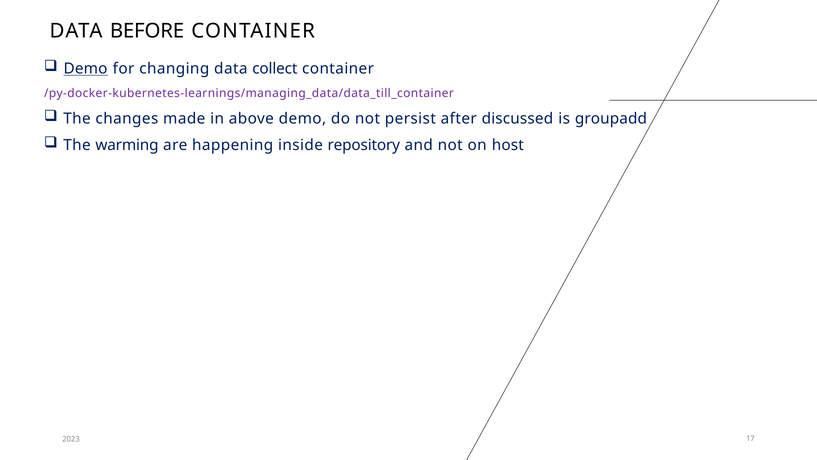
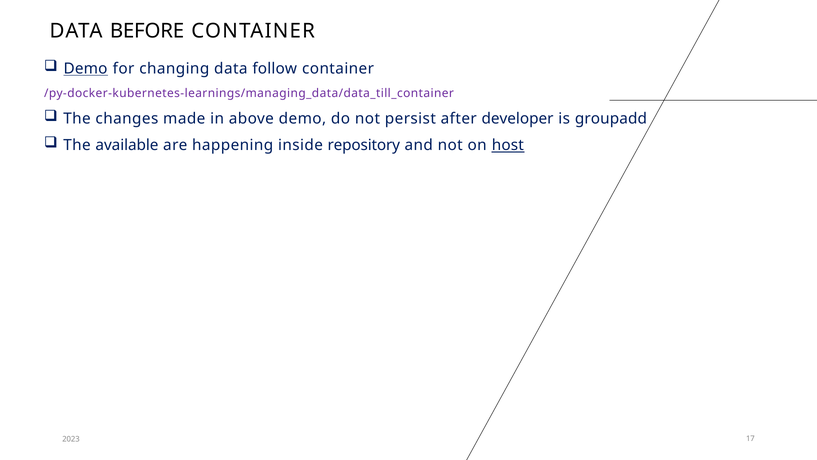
collect: collect -> follow
discussed: discussed -> developer
warming: warming -> available
host underline: none -> present
